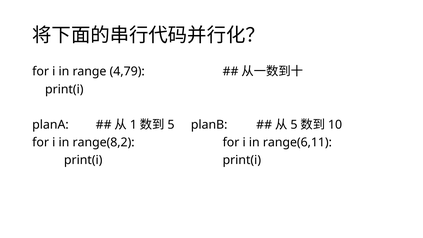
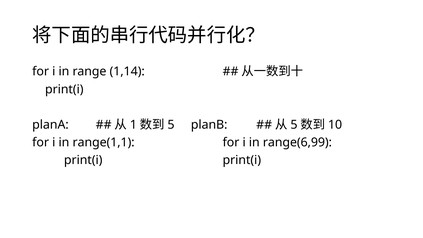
4,79: 4,79 -> 1,14
range(8,2: range(8,2 -> range(1,1
range(6,11: range(6,11 -> range(6,99
